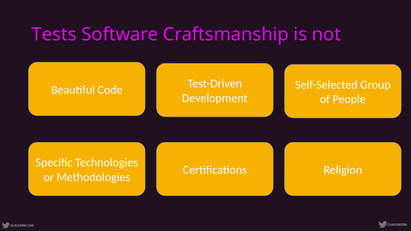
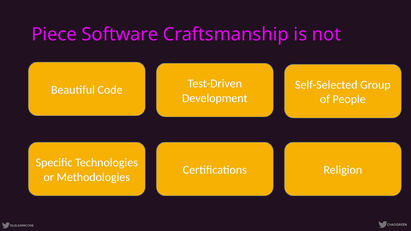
Tests: Tests -> Piece
